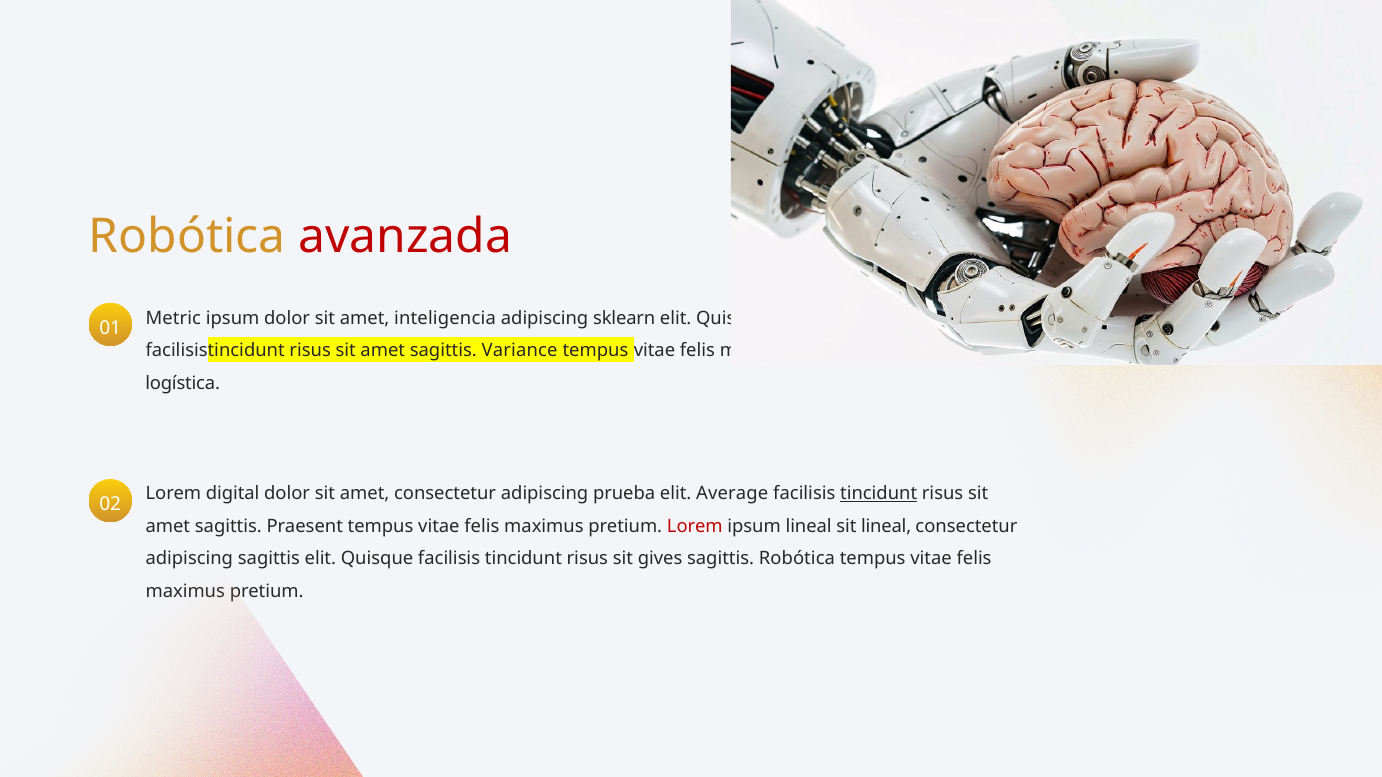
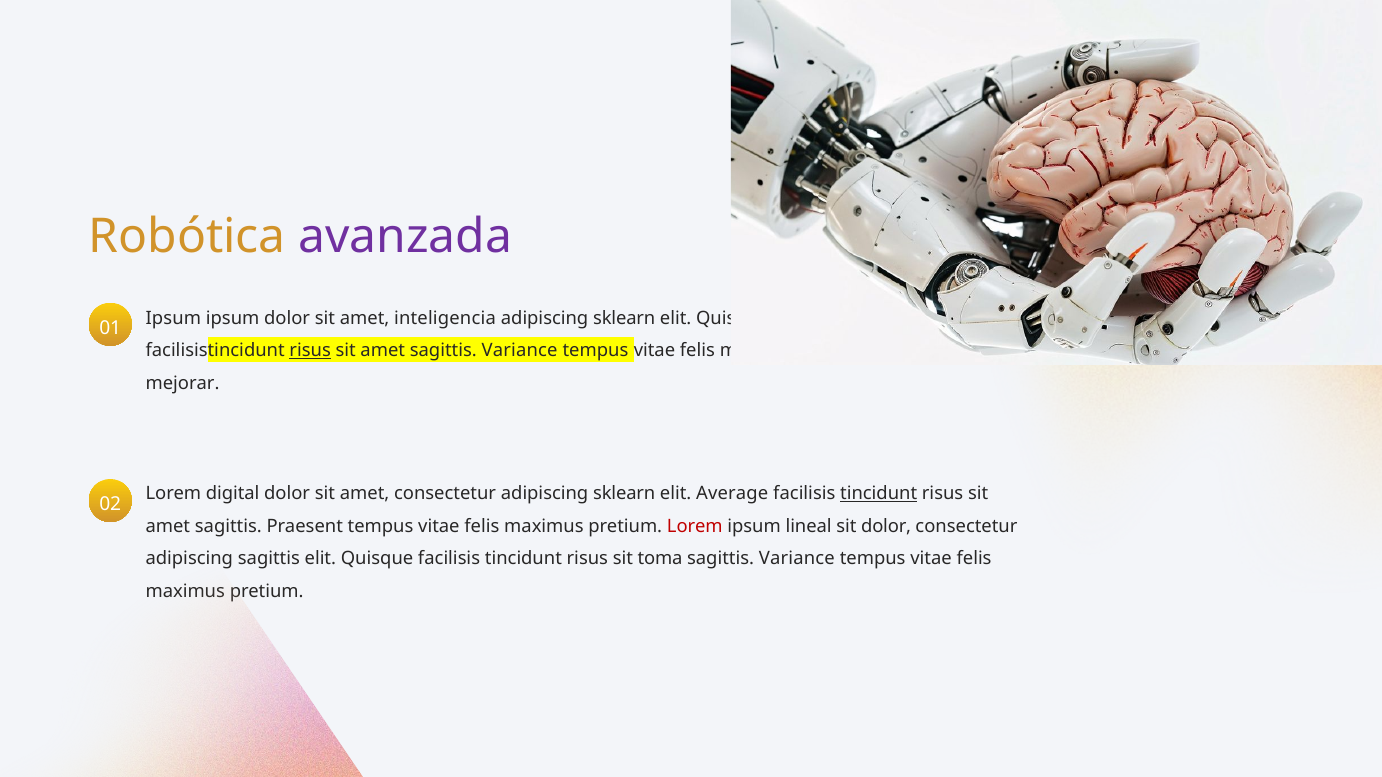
avanzada colour: red -> purple
Metric at (173, 318): Metric -> Ipsum
risus at (310, 351) underline: none -> present
logística: logística -> mejorar
consectetur adipiscing prueba: prueba -> sklearn
sit lineal: lineal -> dolor
gives: gives -> toma
Robótica at (797, 559): Robótica -> Variance
